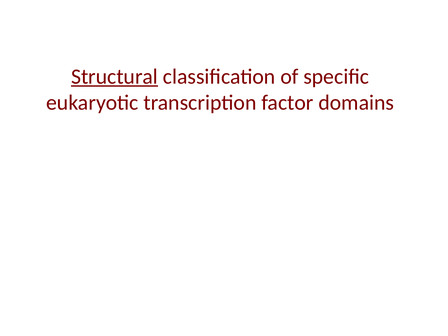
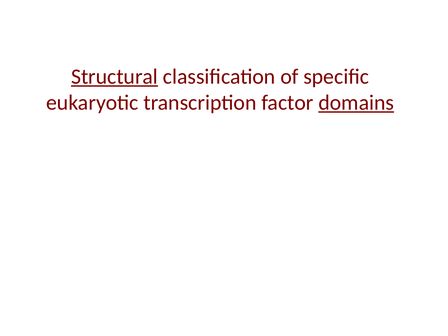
domains underline: none -> present
